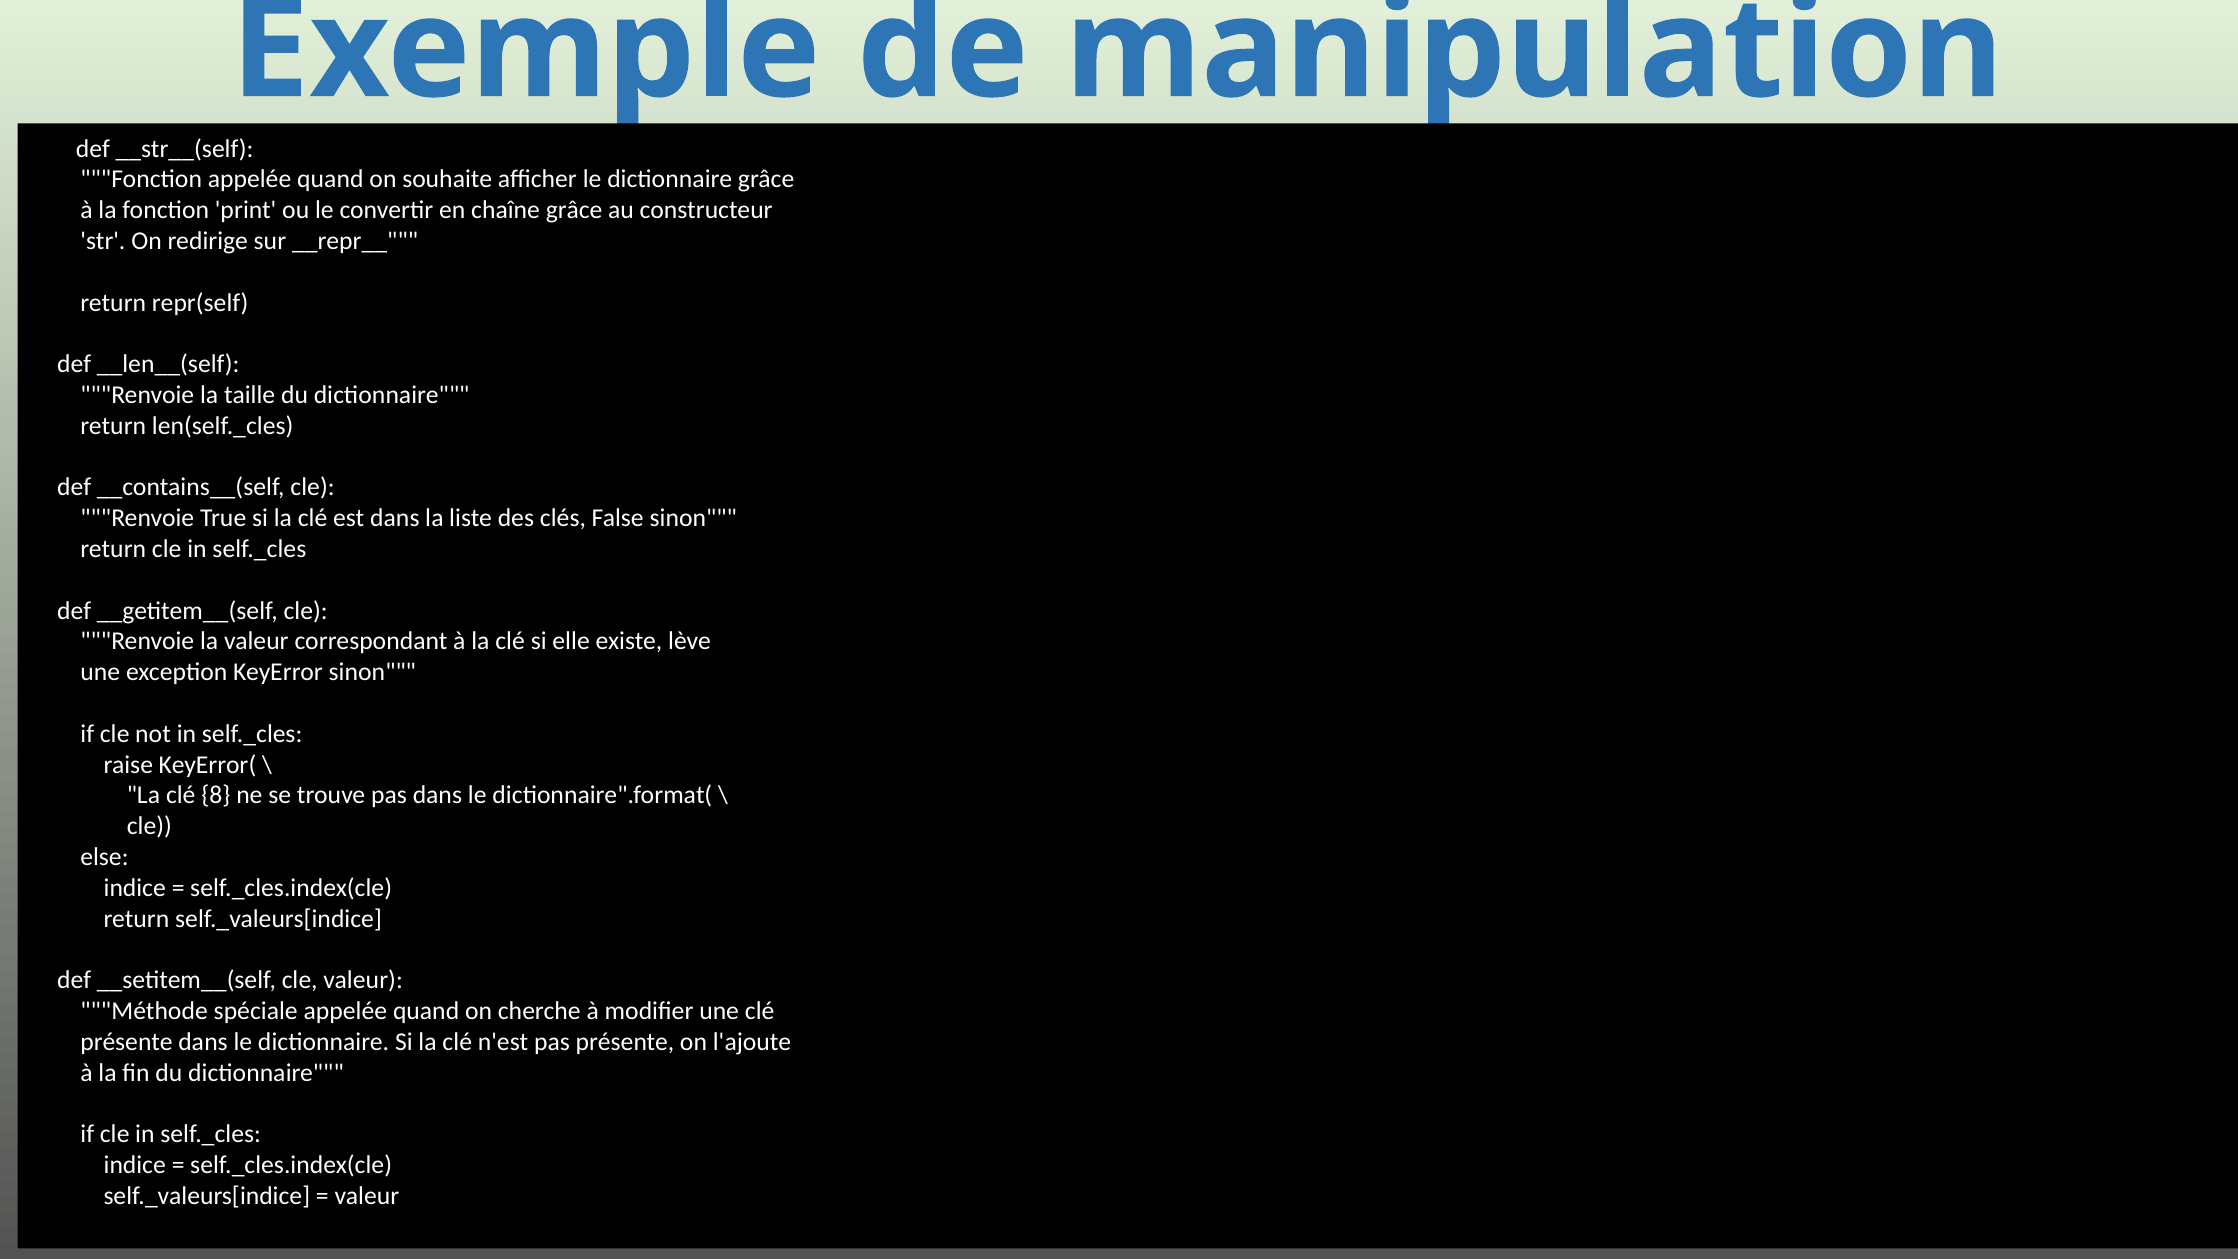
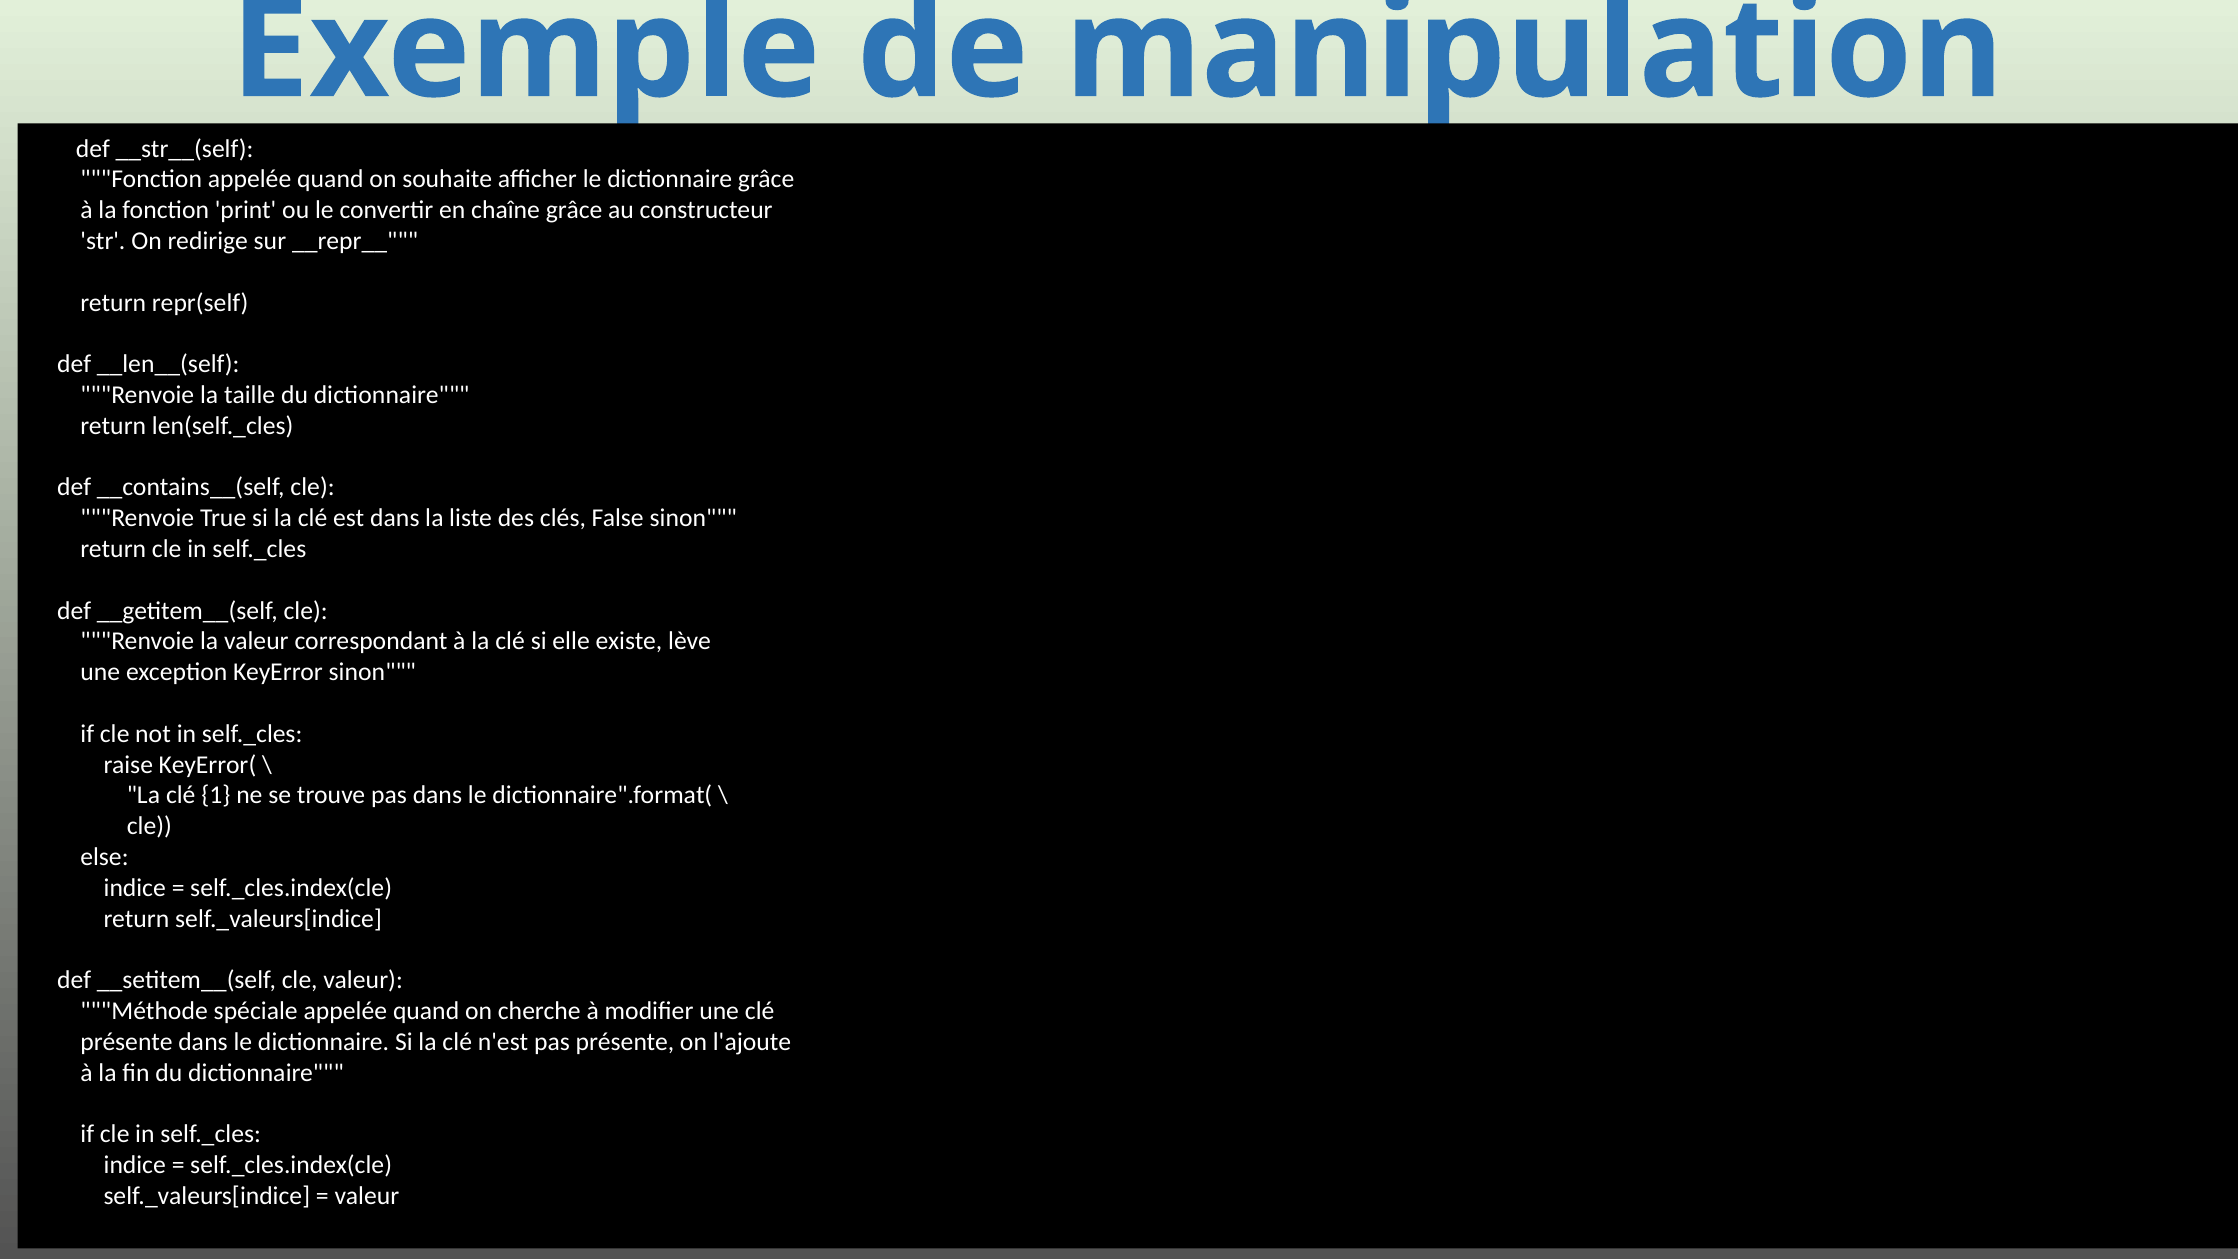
8: 8 -> 1
